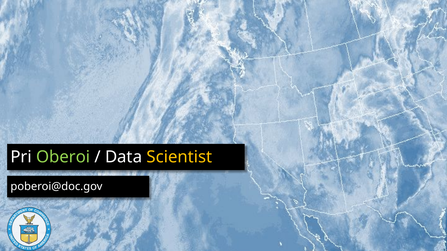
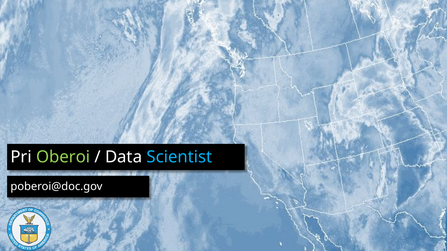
Scientist colour: yellow -> light blue
